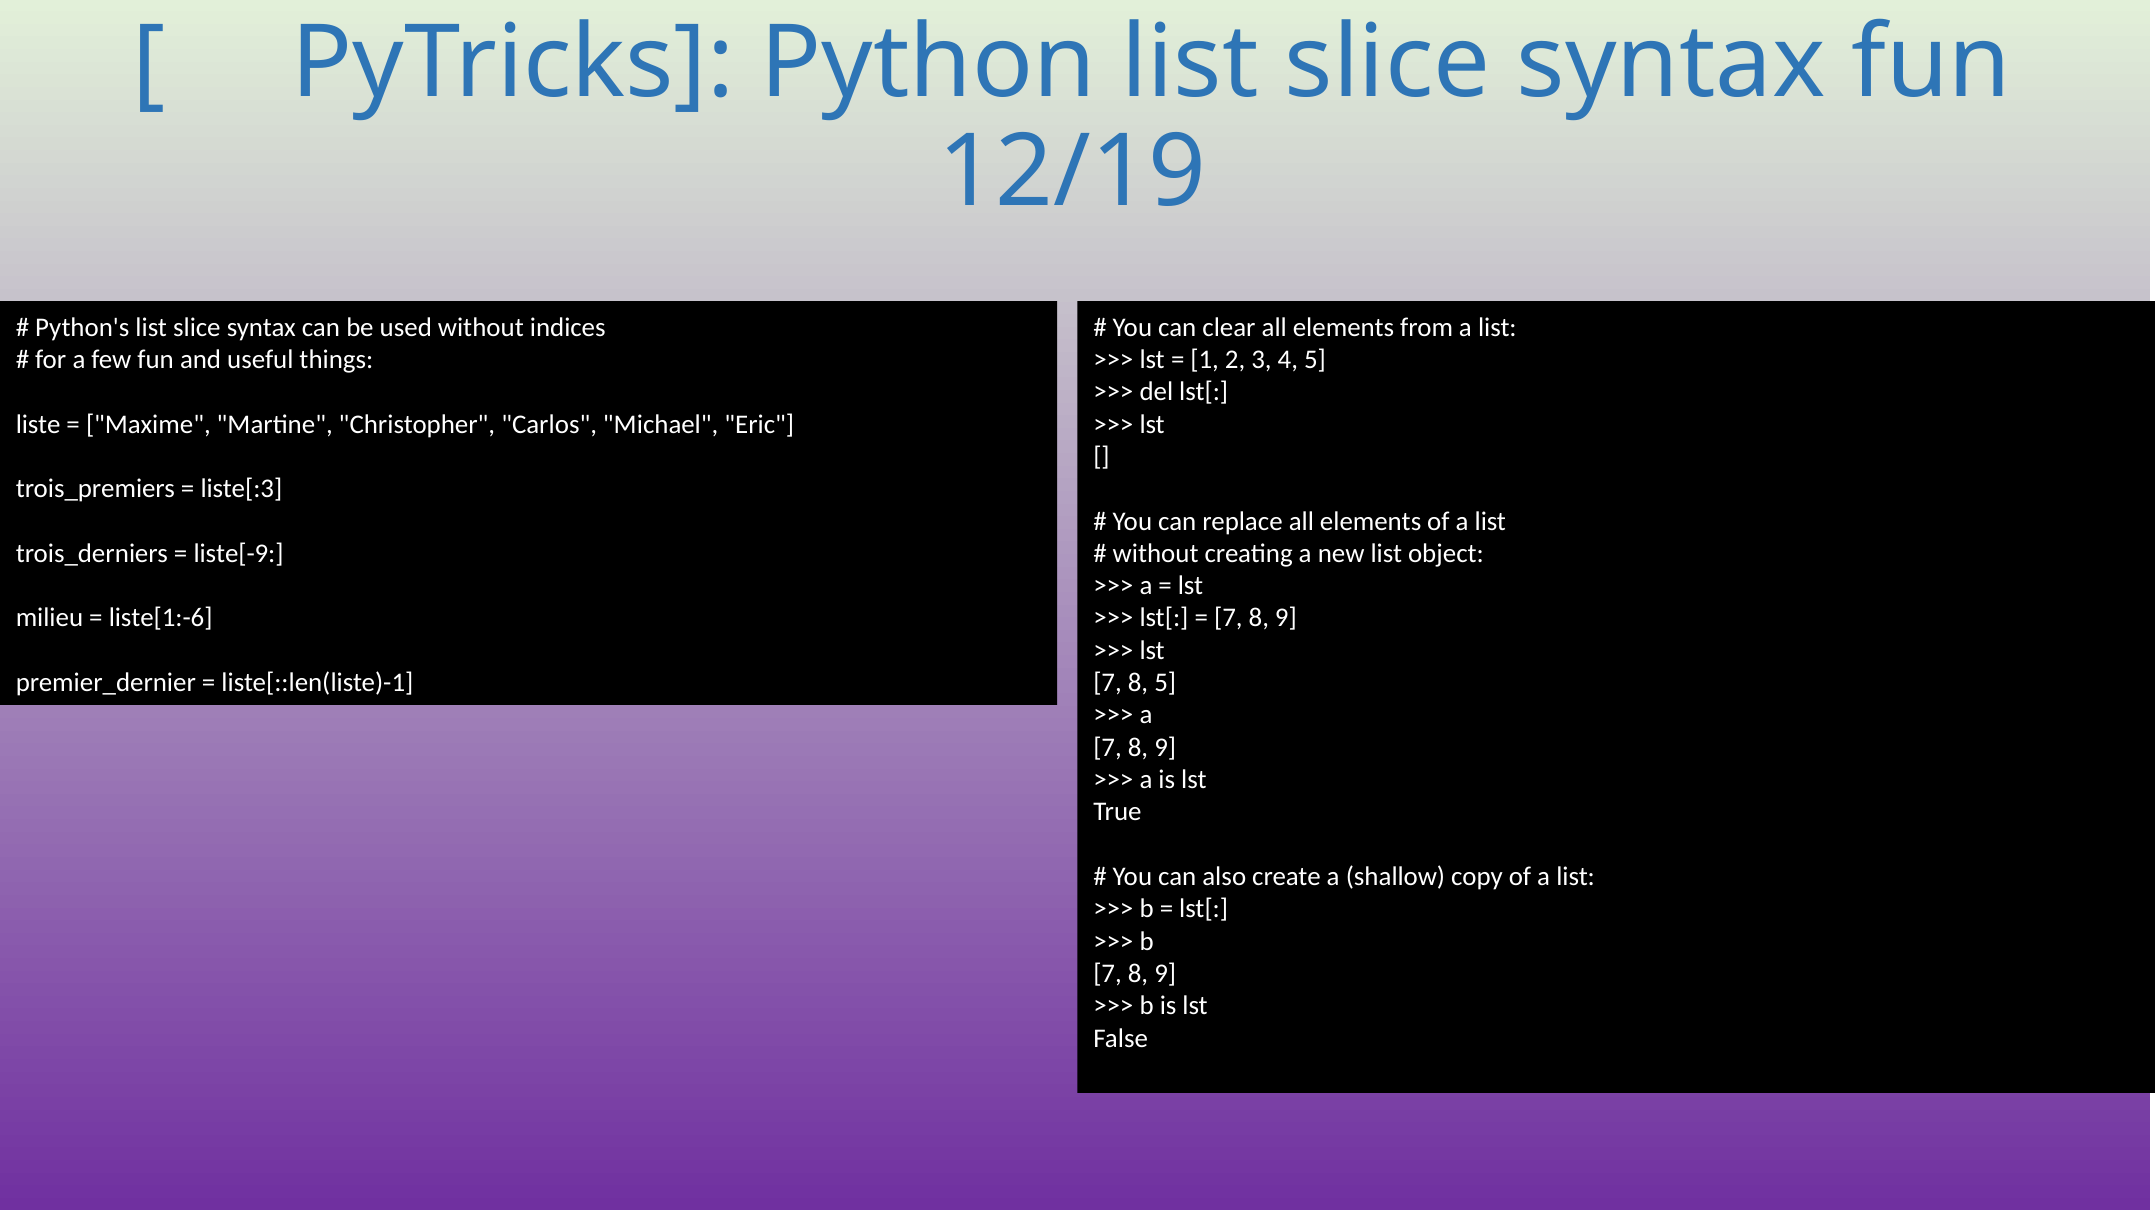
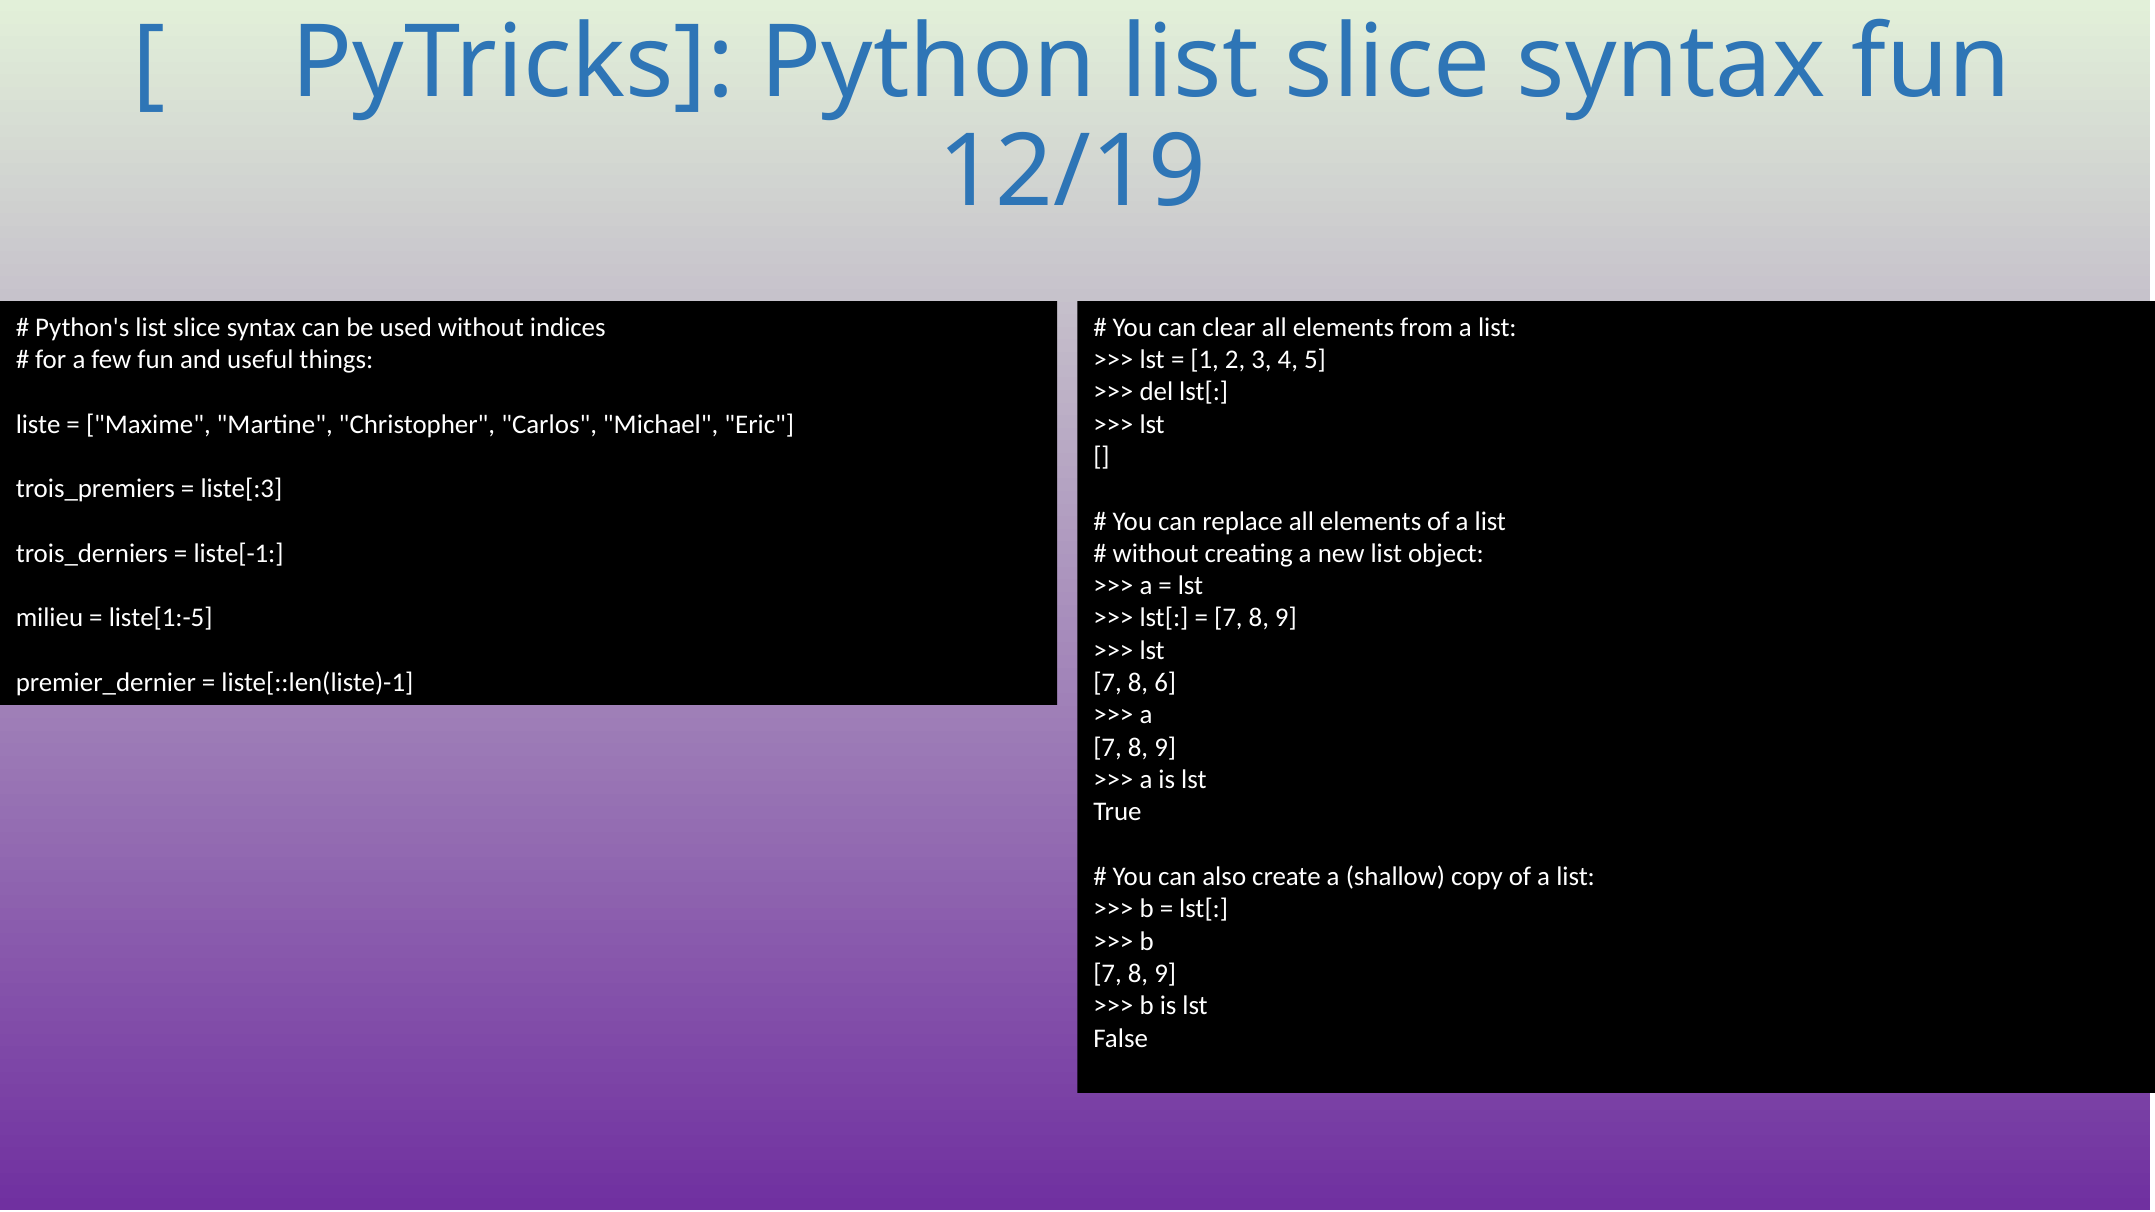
liste[-9: liste[-9 -> liste[-1
liste[1:-6: liste[1:-6 -> liste[1:-5
8 5: 5 -> 6
